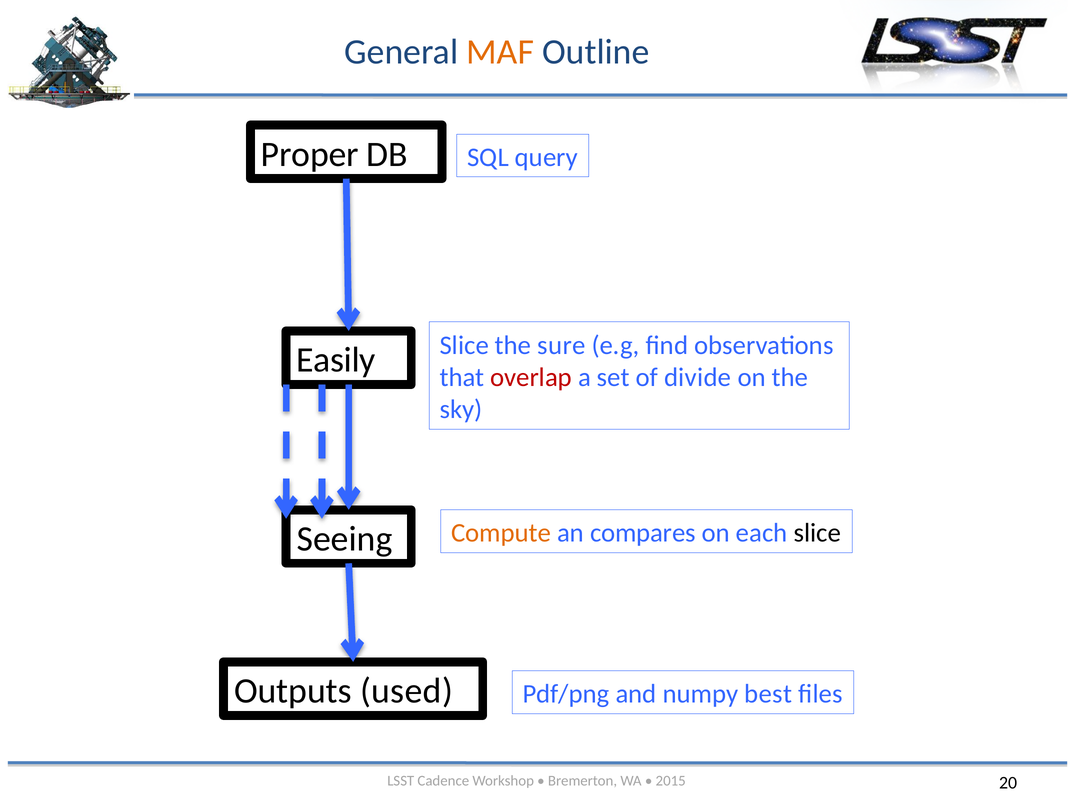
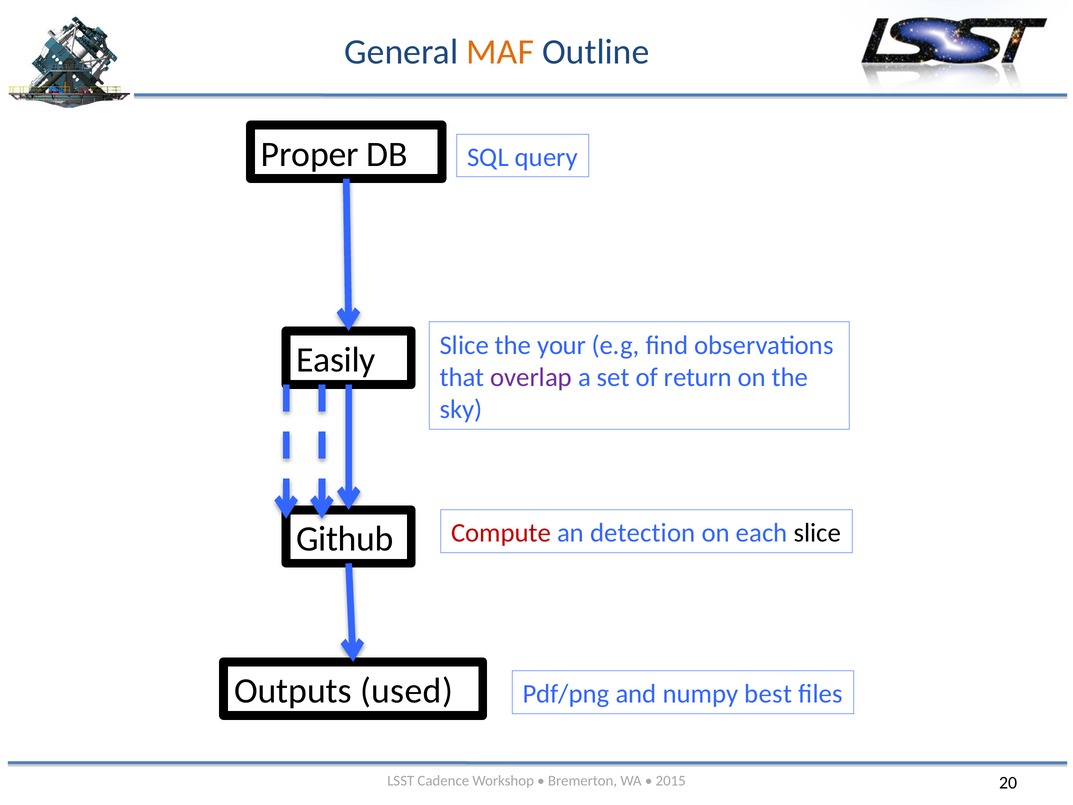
sure: sure -> your
overlap colour: red -> purple
divide: divide -> return
Compute colour: orange -> red
compares: compares -> detection
Seeing: Seeing -> Github
